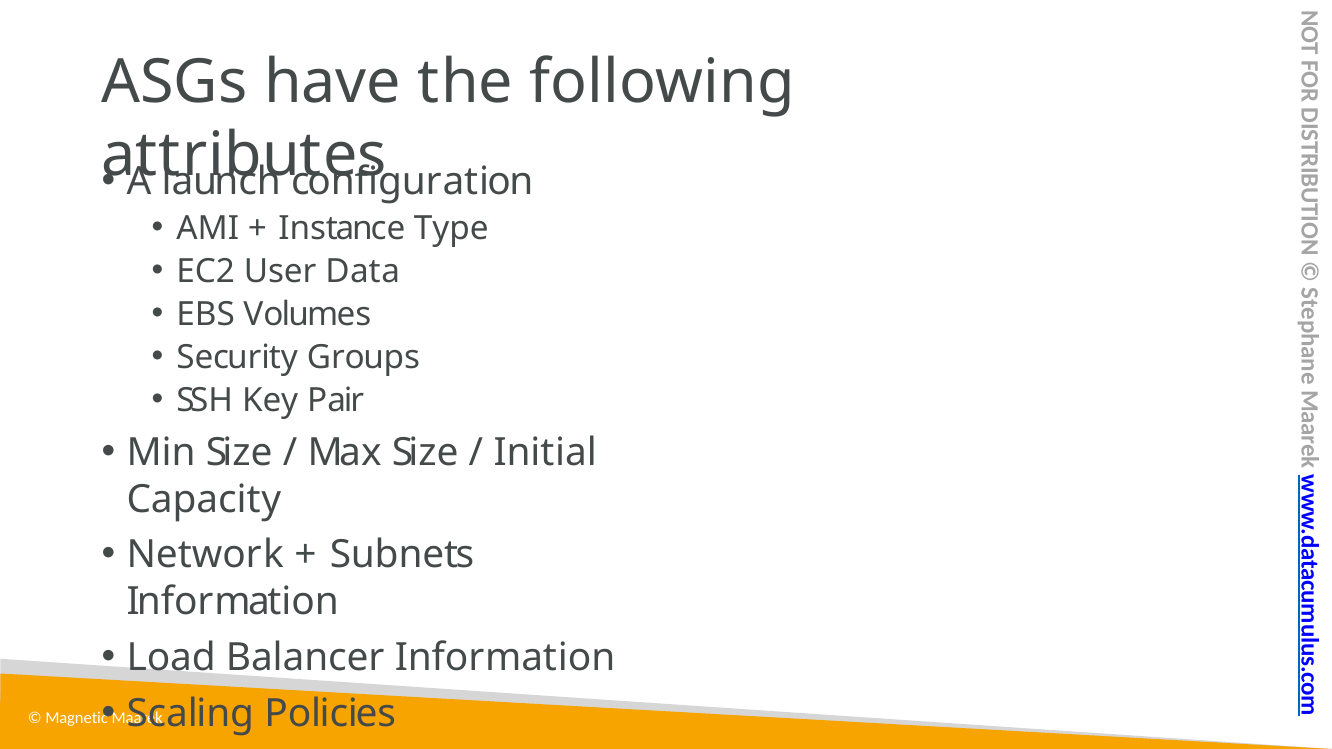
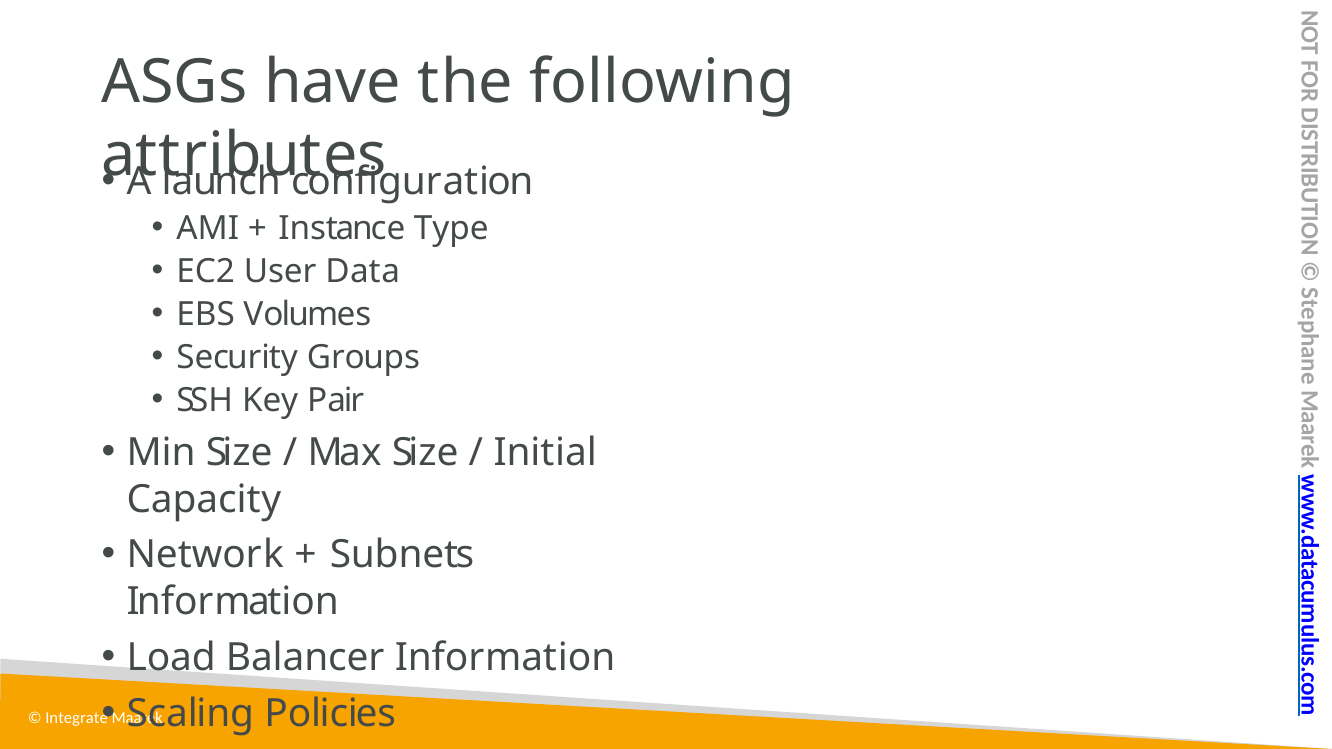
Magnetic: Magnetic -> Integrate
